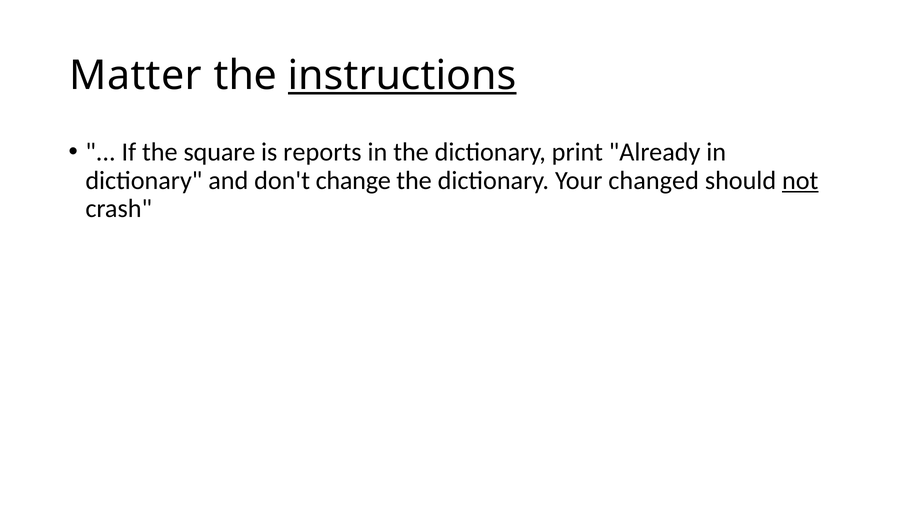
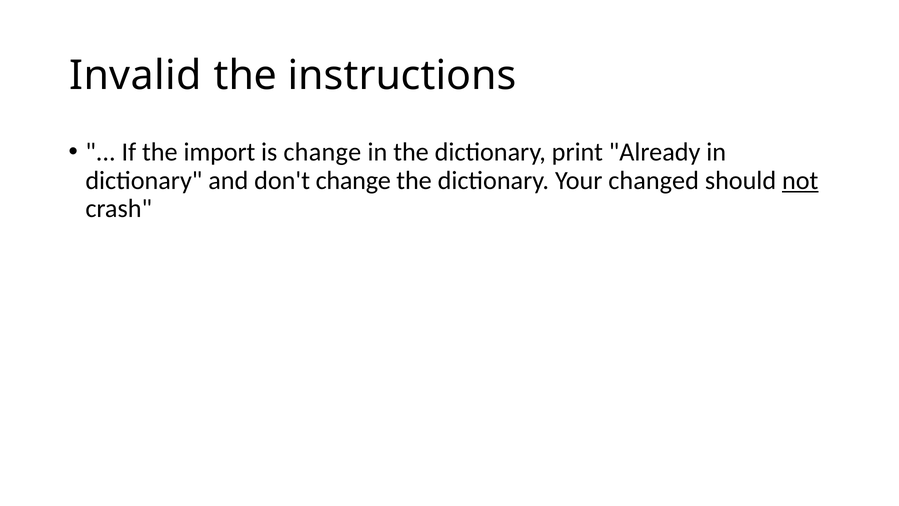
Matter: Matter -> Invalid
instructions underline: present -> none
square: square -> import
is reports: reports -> change
